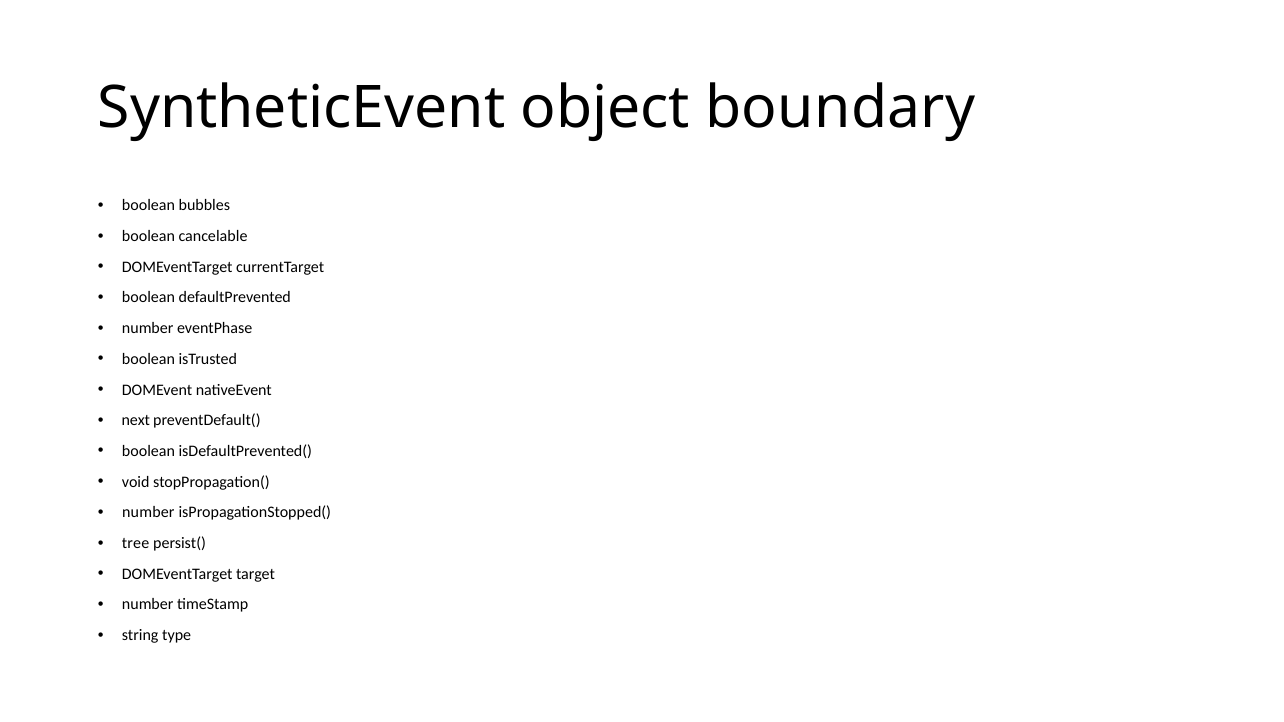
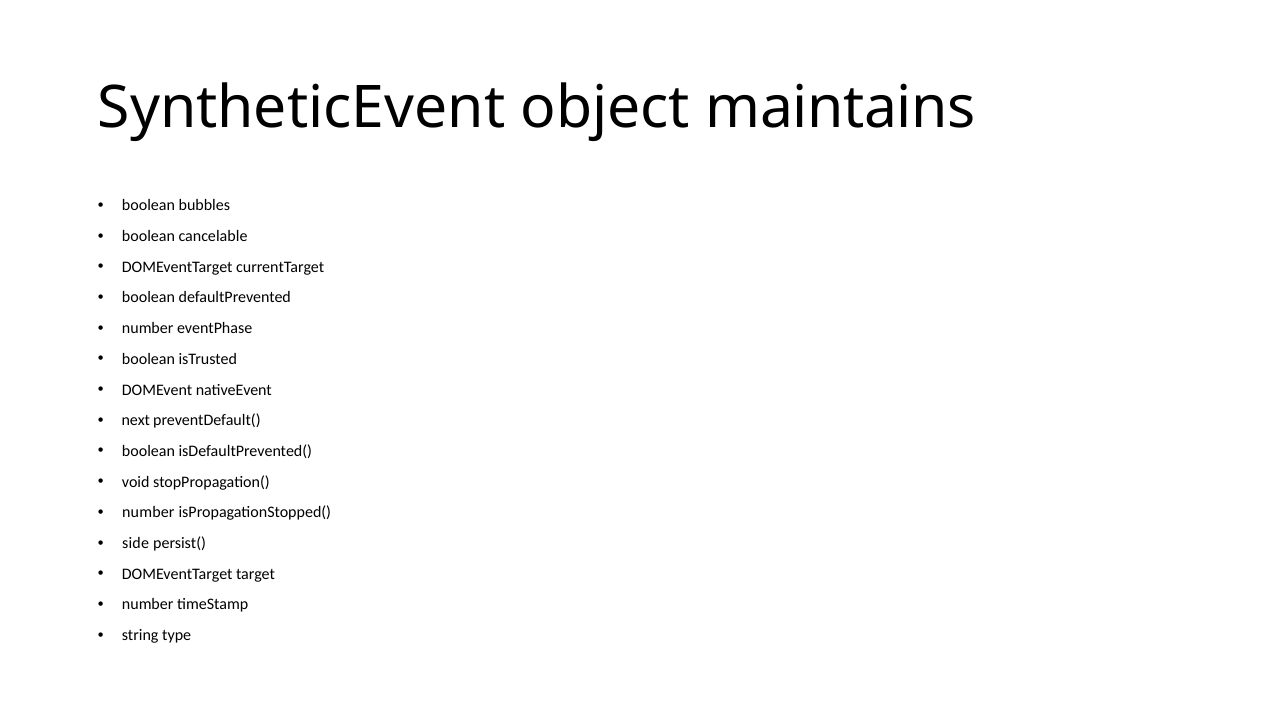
boundary: boundary -> maintains
tree: tree -> side
